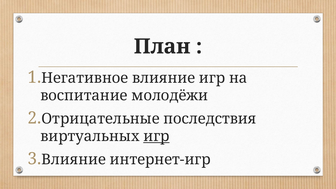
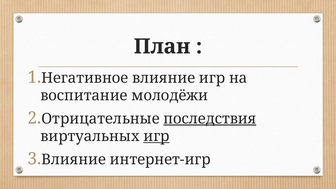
последствия underline: none -> present
